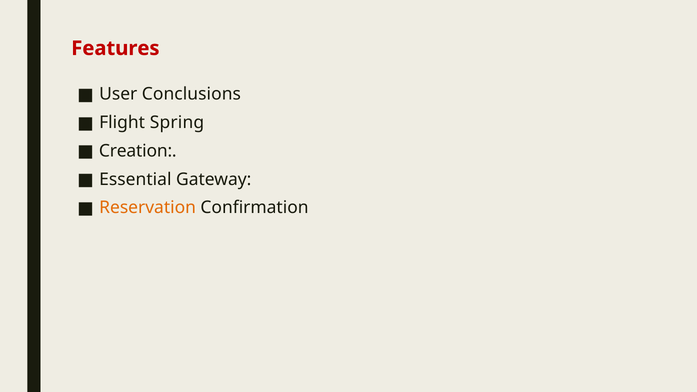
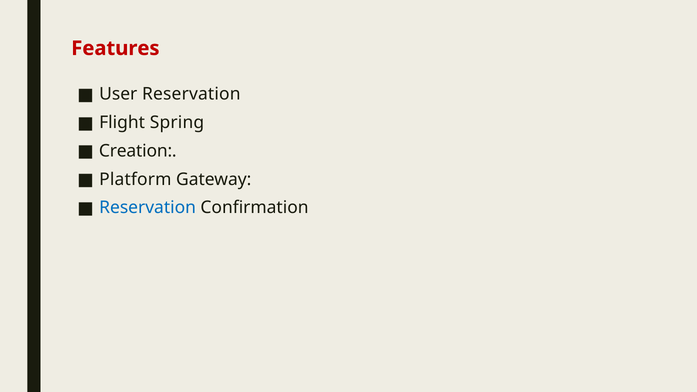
User Conclusions: Conclusions -> Reservation
Essential: Essential -> Platform
Reservation at (148, 208) colour: orange -> blue
